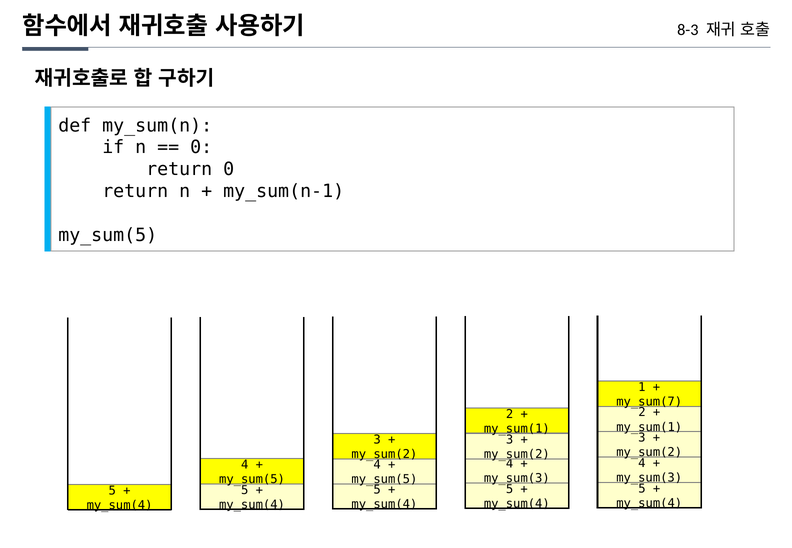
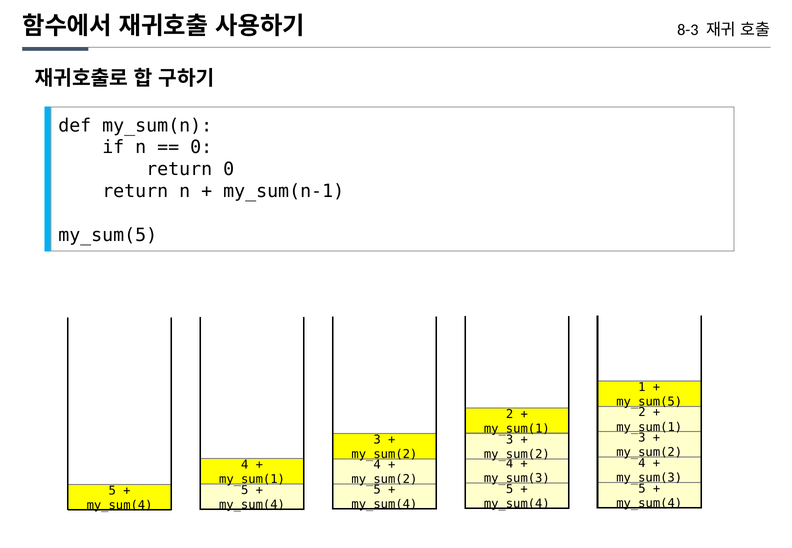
my_sum(7 at (649, 402): my_sum(7 -> my_sum(5
my_sum(5 at (252, 480): my_sum(5 -> my_sum(1
my_sum(5 at (384, 480): my_sum(5 -> my_sum(2
